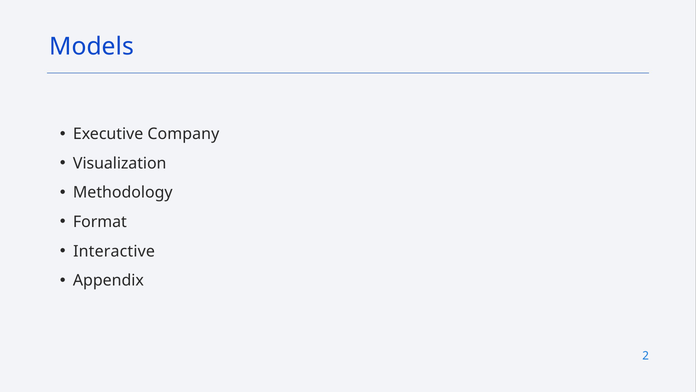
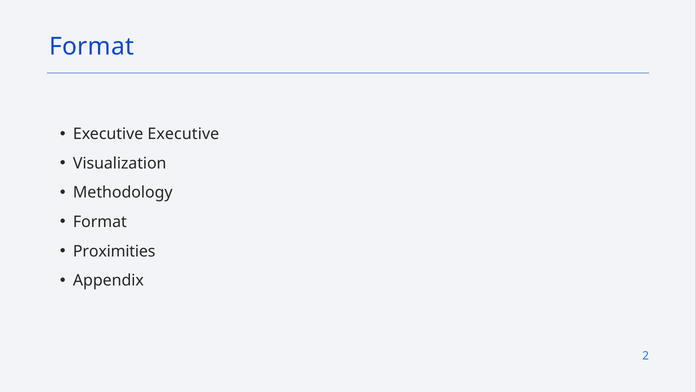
Models at (92, 46): Models -> Format
Executive Company: Company -> Executive
Interactive: Interactive -> Proximities
